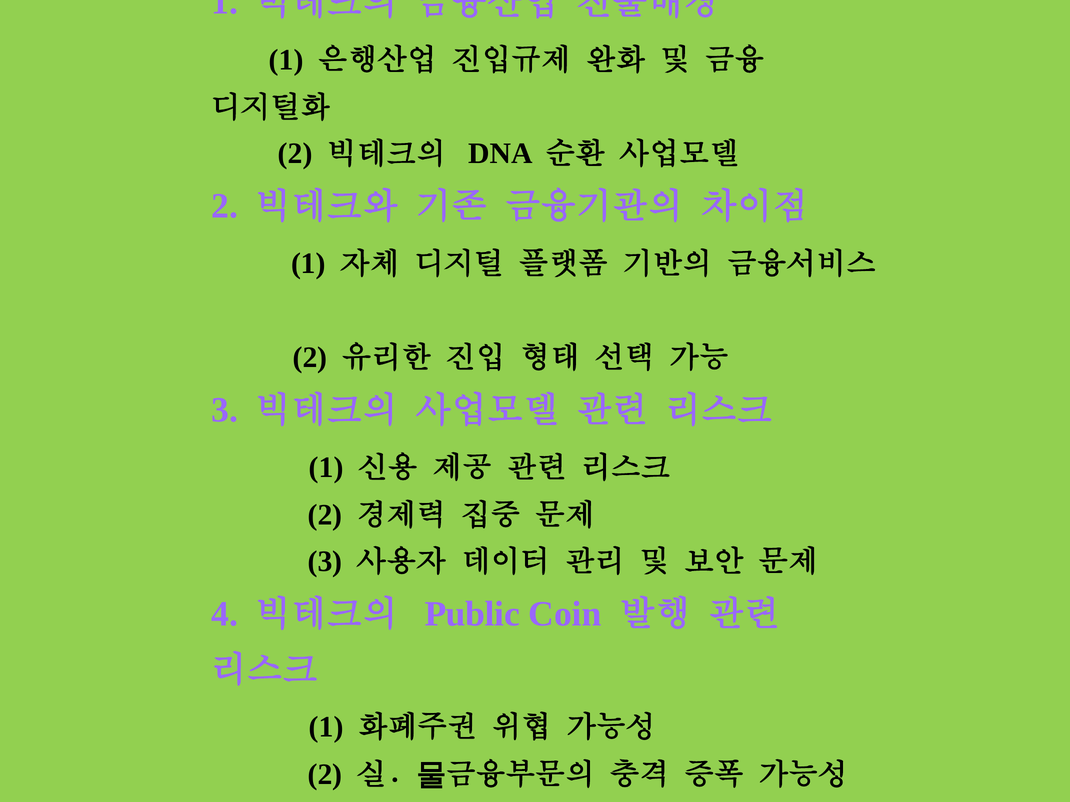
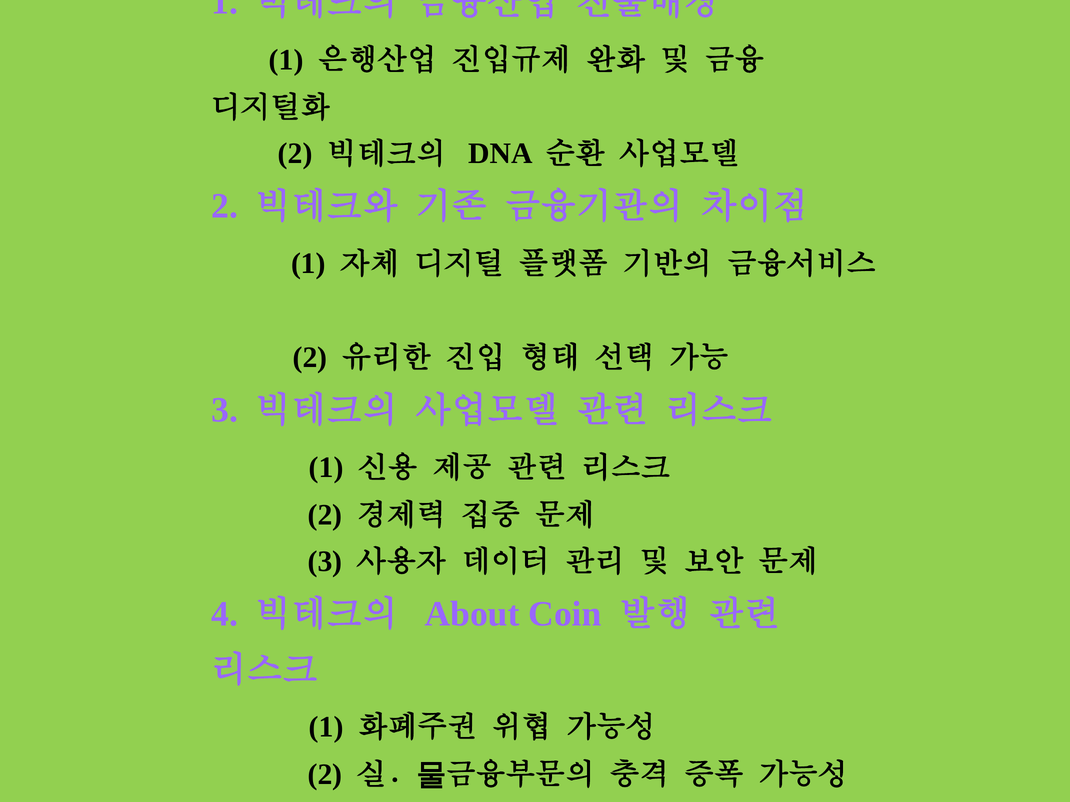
Public: Public -> About
